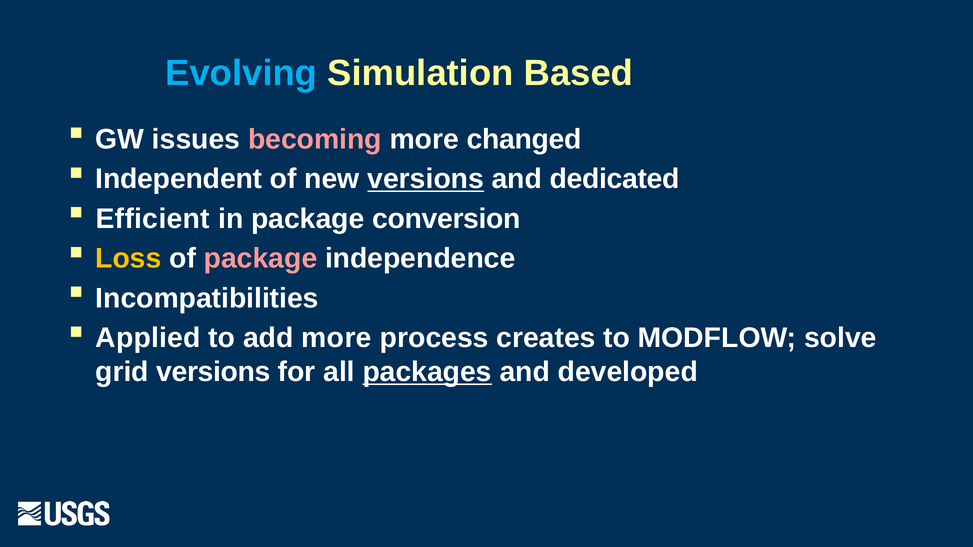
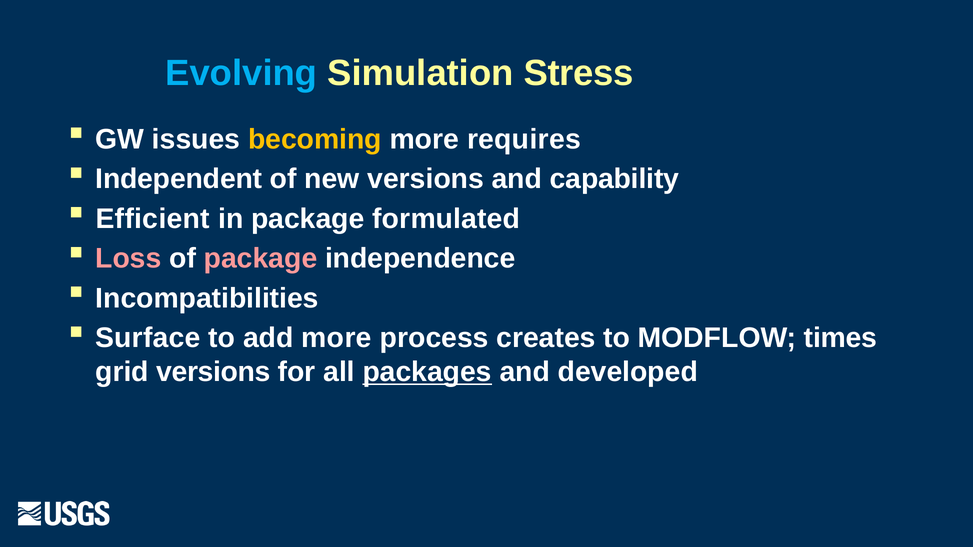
Based: Based -> Stress
becoming colour: pink -> yellow
changed: changed -> requires
versions at (426, 179) underline: present -> none
dedicated: dedicated -> capability
conversion: conversion -> formulated
Loss colour: yellow -> pink
Applied: Applied -> Surface
solve: solve -> times
